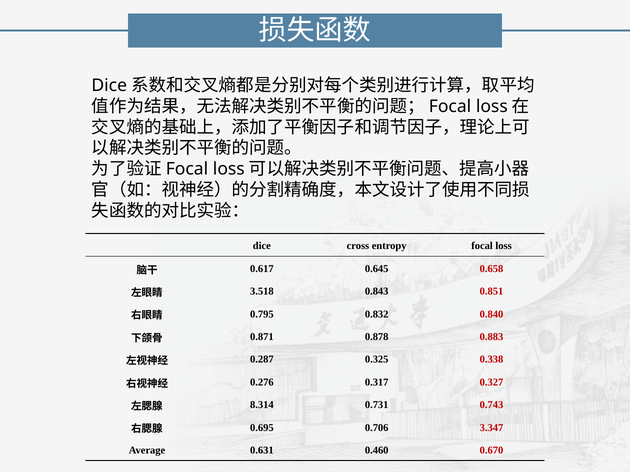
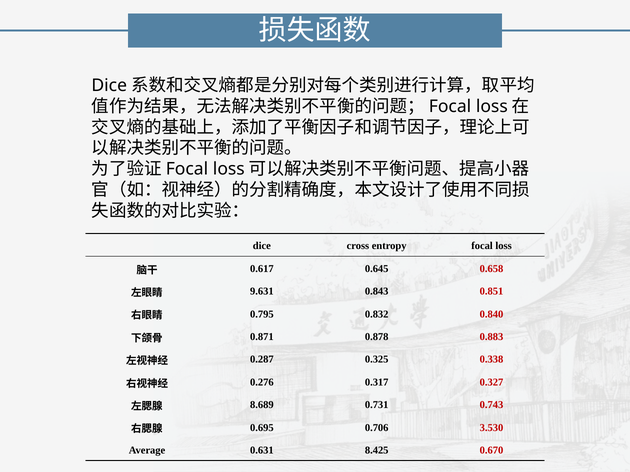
3.518: 3.518 -> 9.631
8.314: 8.314 -> 8.689
3.347: 3.347 -> 3.530
0.460: 0.460 -> 8.425
